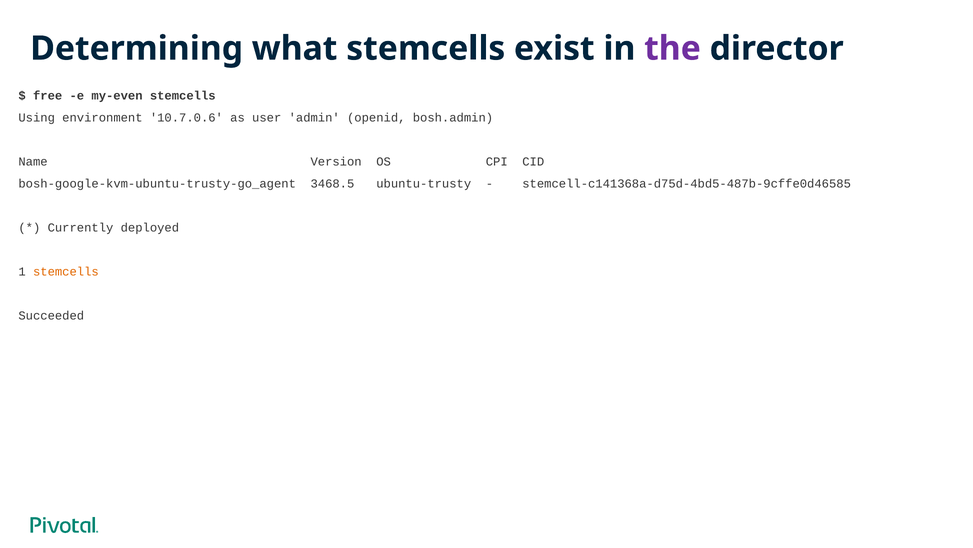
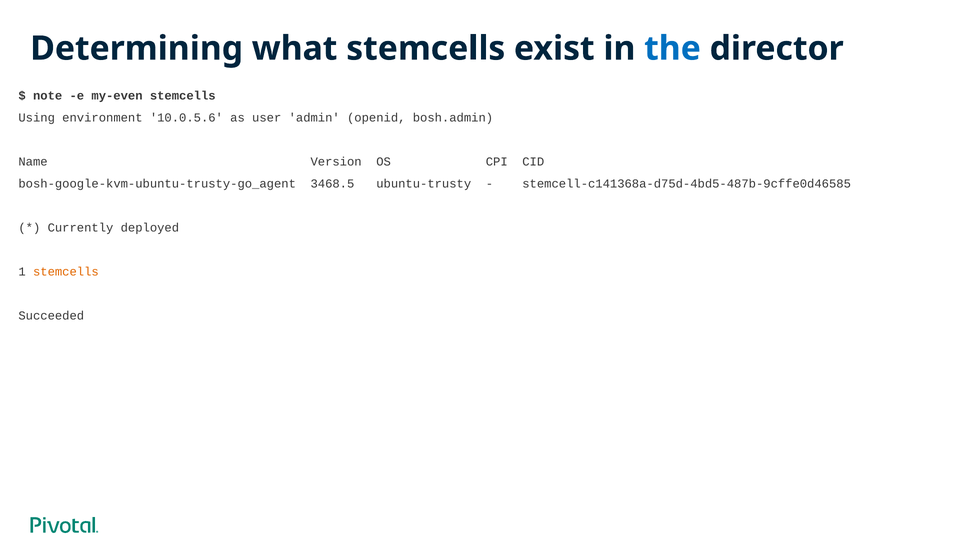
the colour: purple -> blue
free: free -> note
10.7.0.6: 10.7.0.6 -> 10.0.5.6
